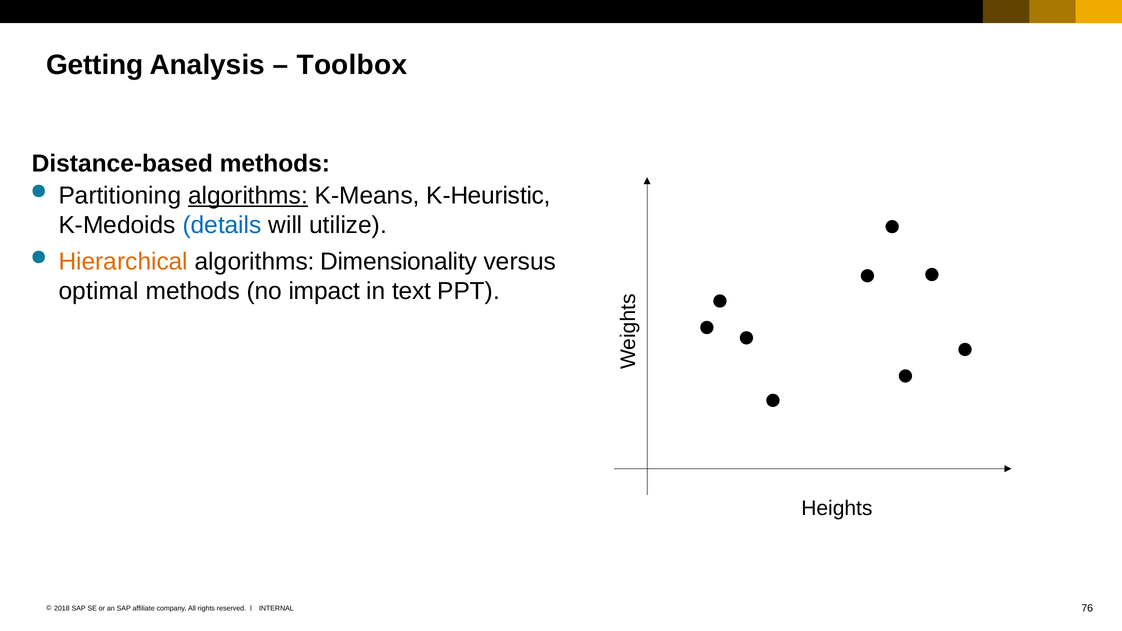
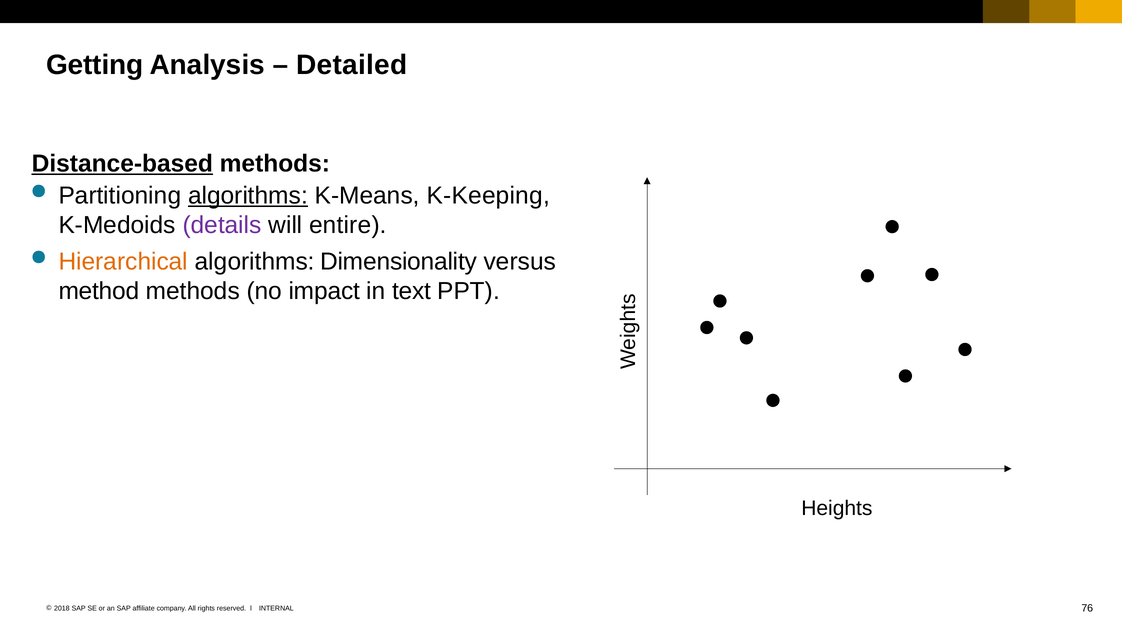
Toolbox: Toolbox -> Detailed
Distance-based underline: none -> present
K-Heuristic: K-Heuristic -> K-Keeping
details colour: blue -> purple
utilize: utilize -> entire
optimal: optimal -> method
